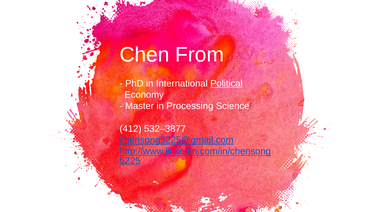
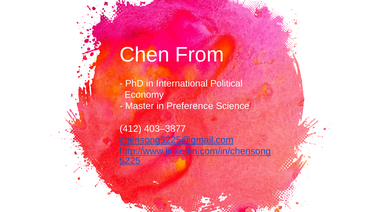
Political underline: present -> none
Processing: Processing -> Preference
532–3877: 532–3877 -> 403–3877
